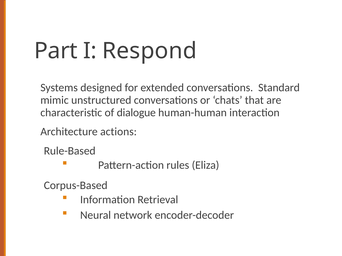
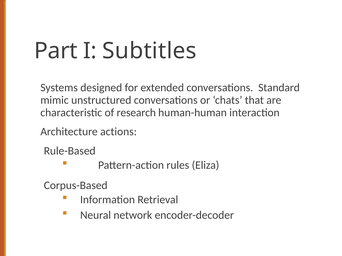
Respond: Respond -> Subtitles
dialogue: dialogue -> research
